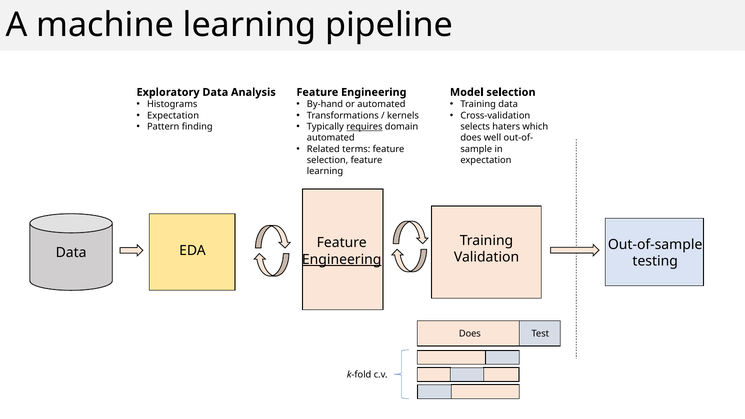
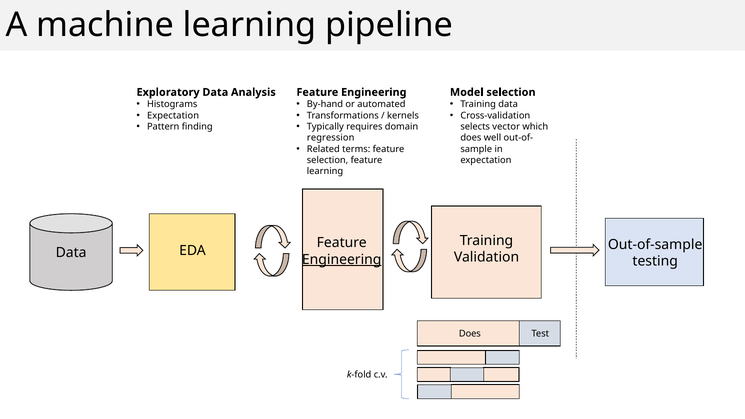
requires underline: present -> none
haters: haters -> vector
automated at (331, 138): automated -> regression
